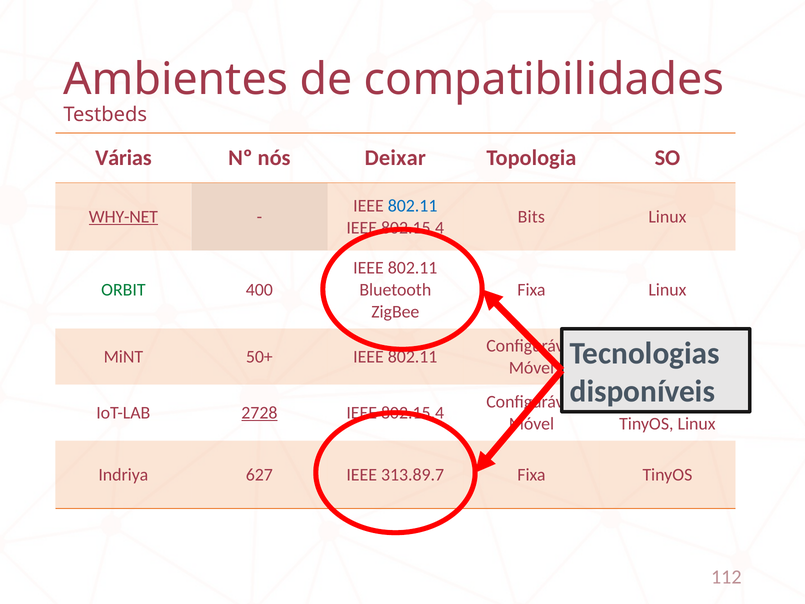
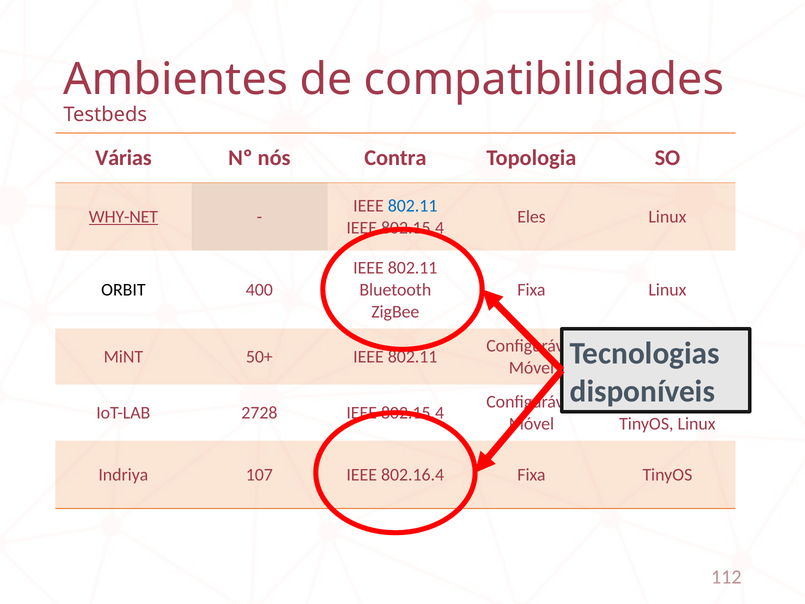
Deixar: Deixar -> Contra
Bits: Bits -> Eles
ORBIT colour: green -> black
2728 underline: present -> none
627: 627 -> 107
313.89.7: 313.89.7 -> 802.16.4
